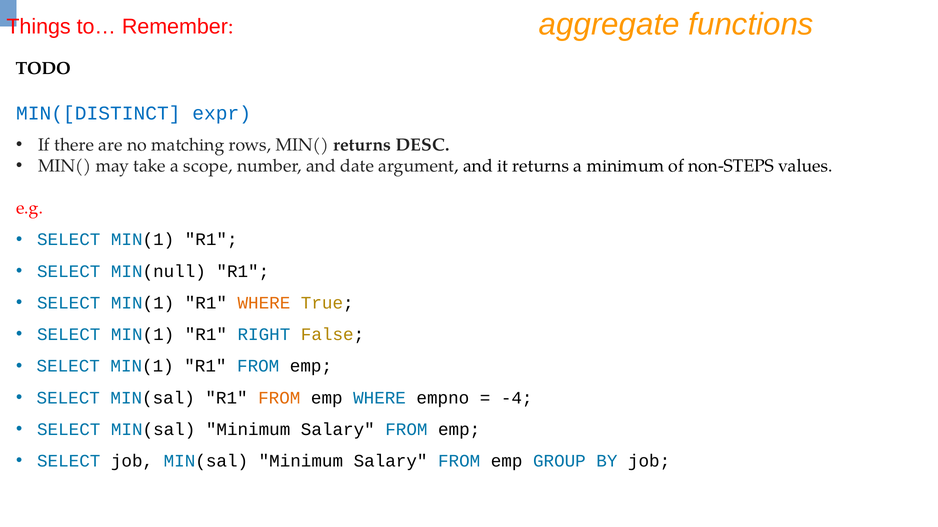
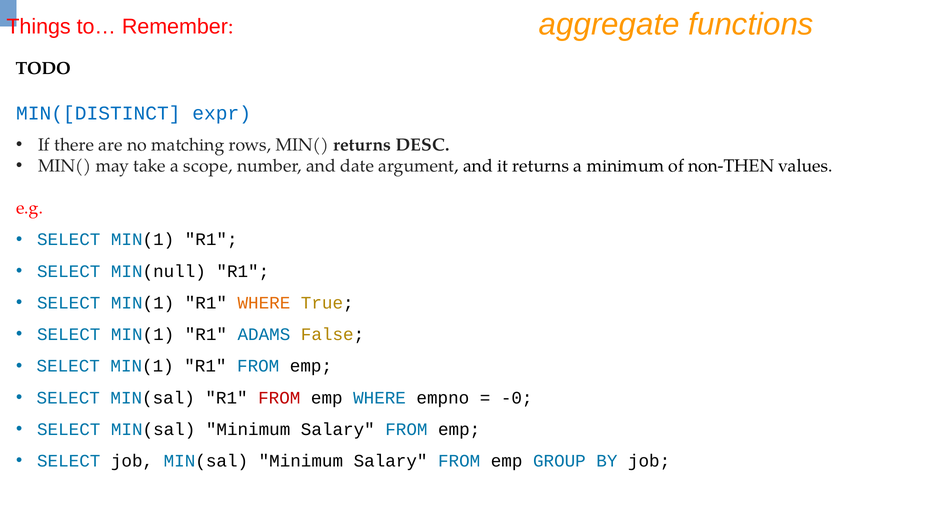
non-STEPS: non-STEPS -> non-THEN
RIGHT: RIGHT -> ADAMS
FROM at (279, 398) colour: orange -> red
-4: -4 -> -0
